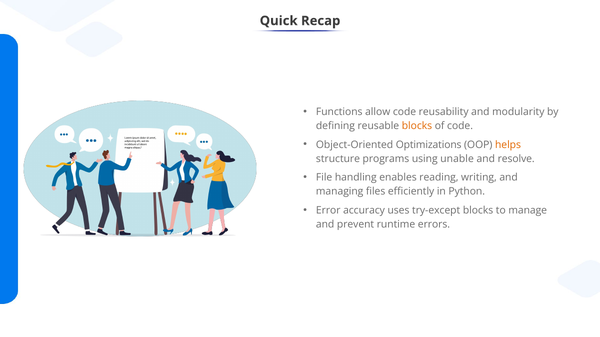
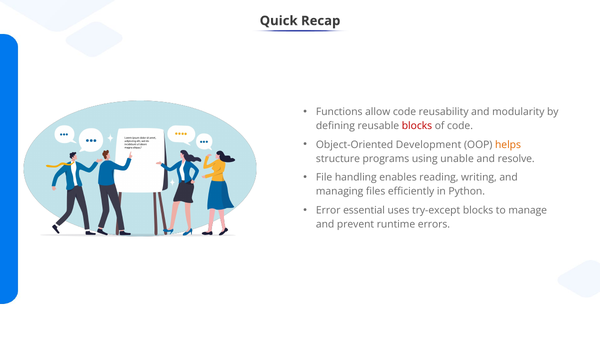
blocks at (417, 126) colour: orange -> red
Optimizations: Optimizations -> Development
accuracy: accuracy -> essential
